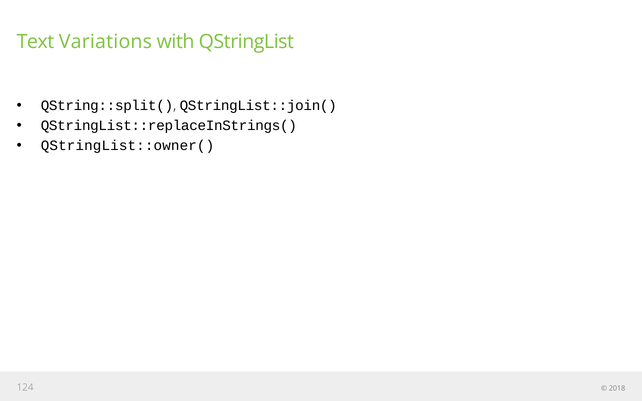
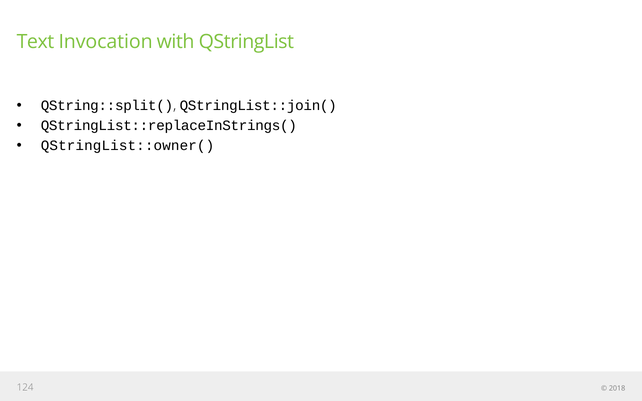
Variations: Variations -> Invocation
